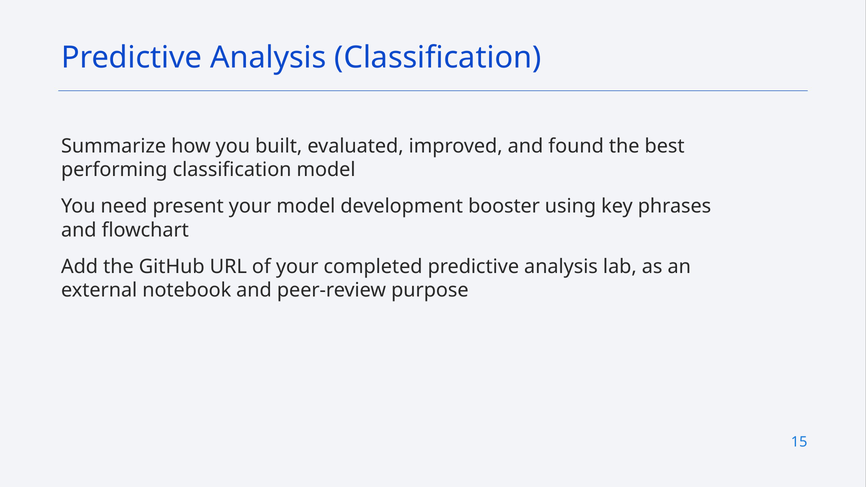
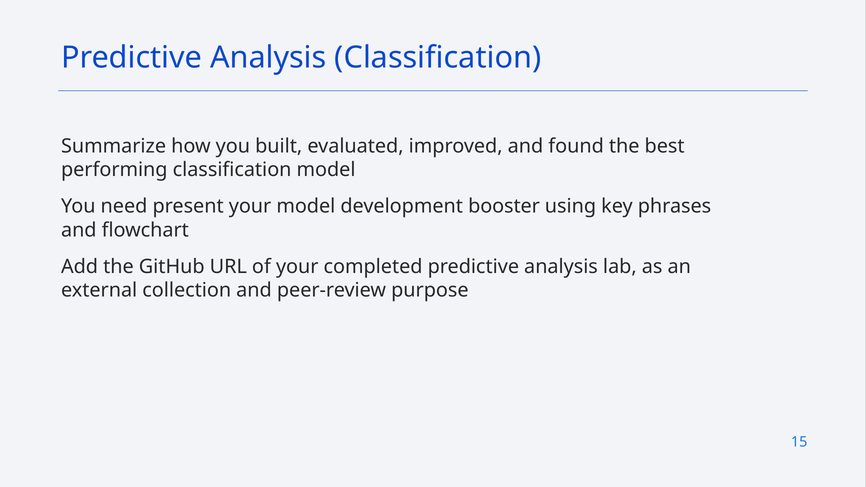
notebook: notebook -> collection
